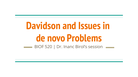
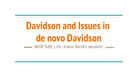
novo Problems: Problems -> Davidson
